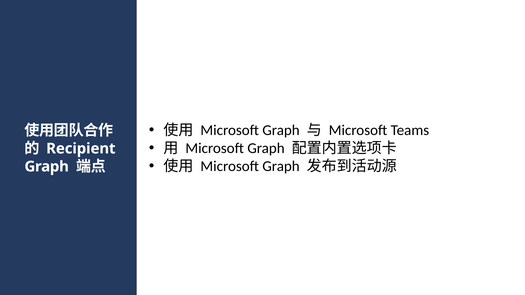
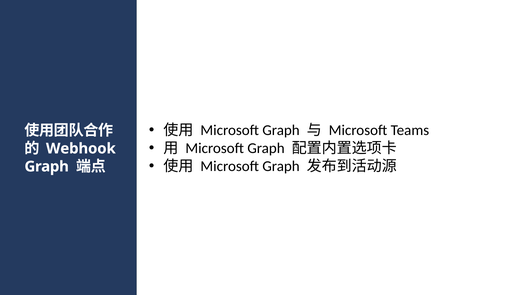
Recipient: Recipient -> Webhook
